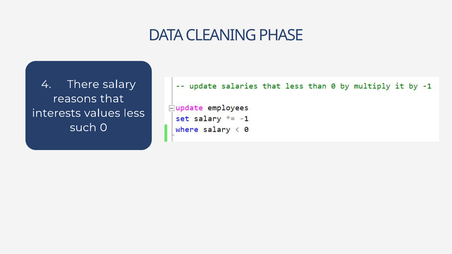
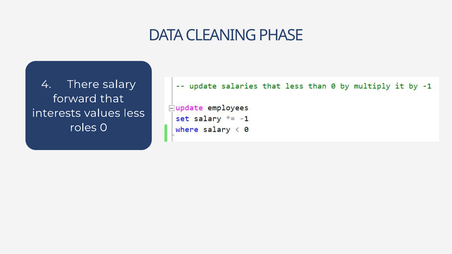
reasons: reasons -> forward
such: such -> roles
